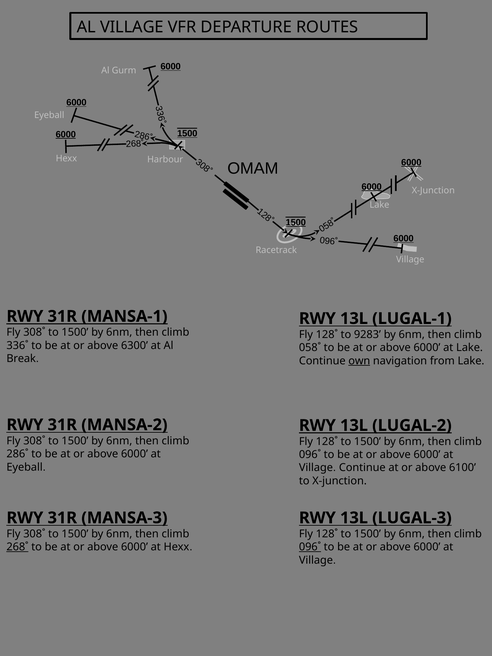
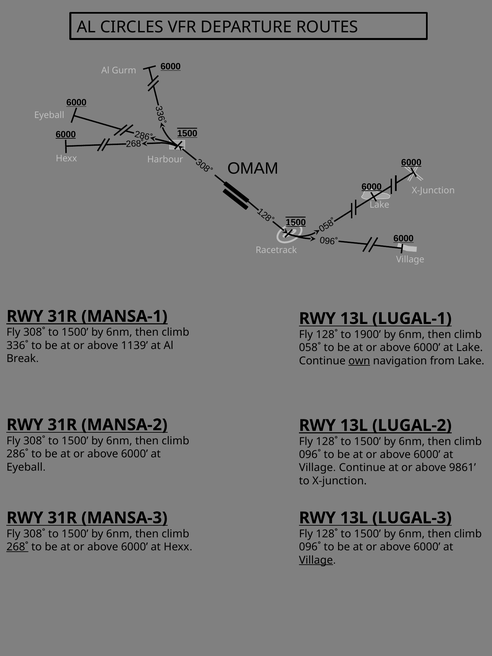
AL VILLAGE: VILLAGE -> CIRCLES
9283: 9283 -> 1900
6300: 6300 -> 1139
6100: 6100 -> 9861
096˚ at (310, 547) underline: present -> none
Village at (316, 560) underline: none -> present
